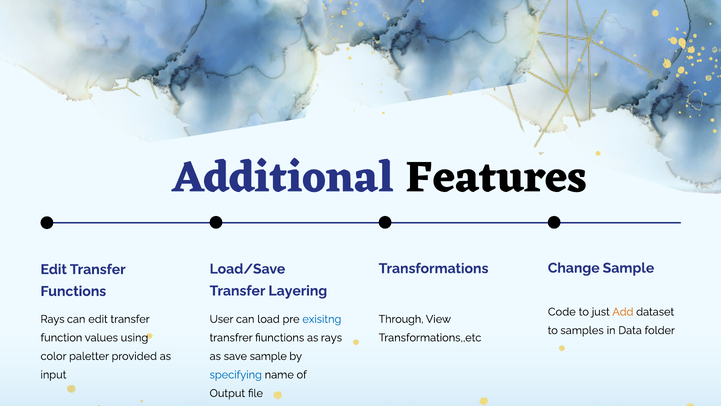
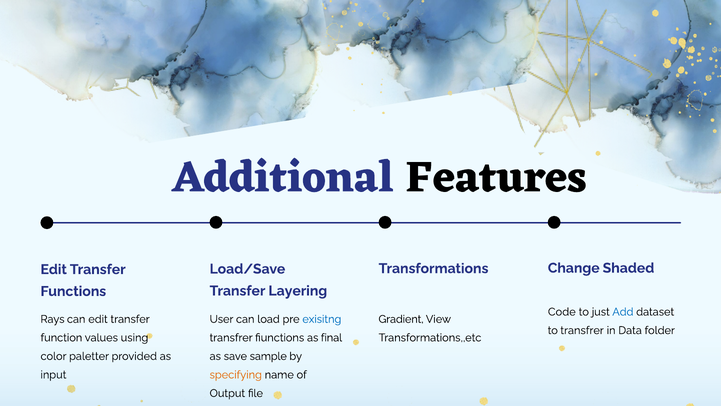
Change Sample: Sample -> Shaded
Add colour: orange -> blue
Through: Through -> Gradient
to samples: samples -> transfrer
as rays: rays -> final
specifying colour: blue -> orange
